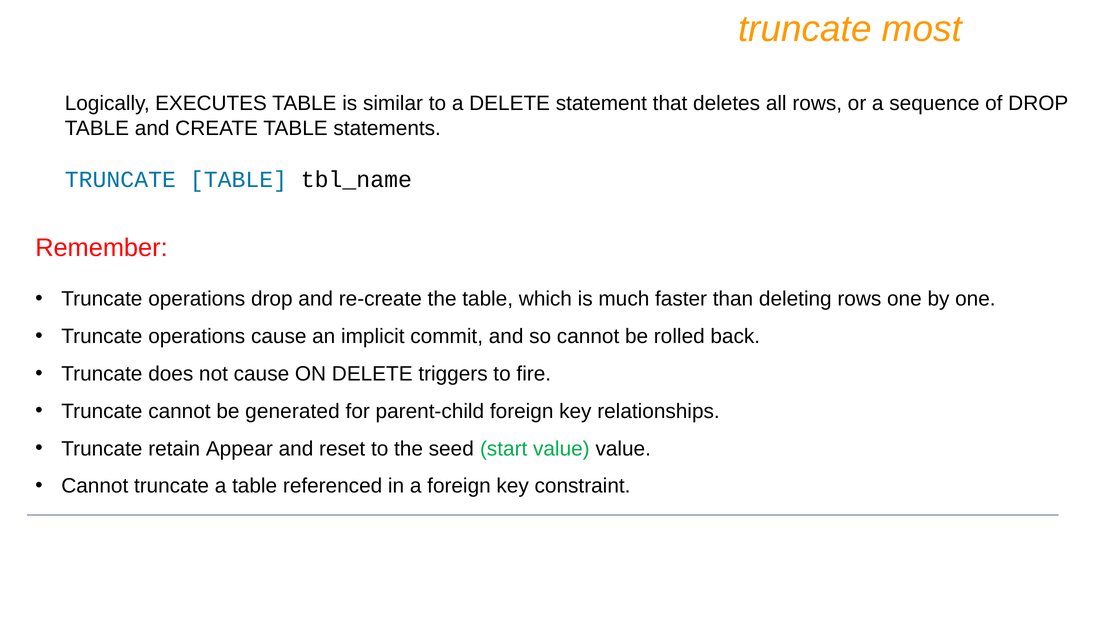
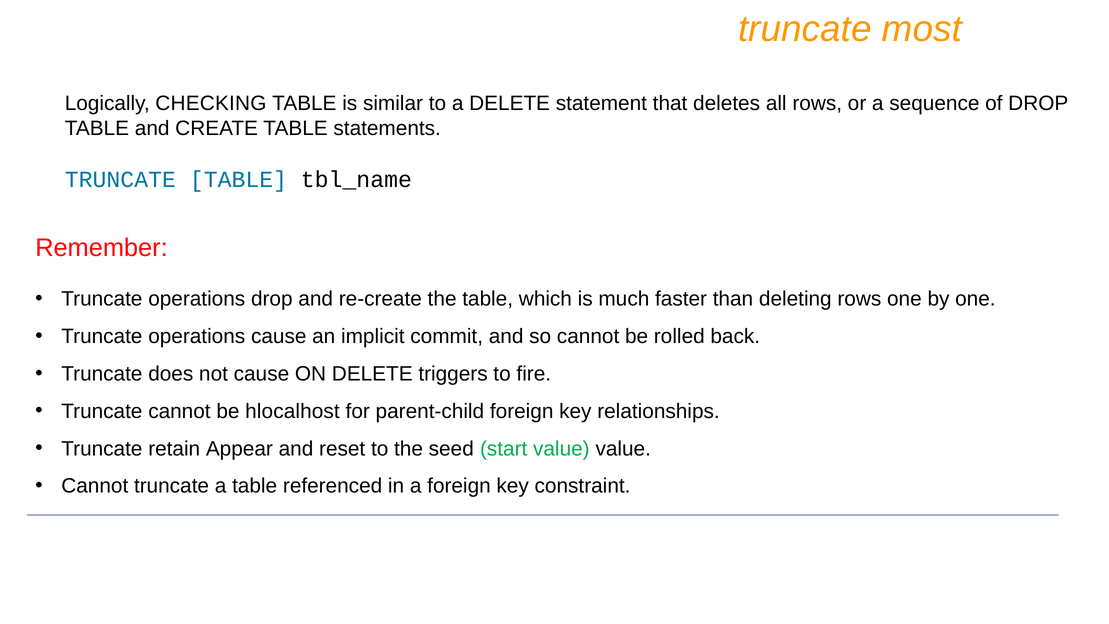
EXECUTES: EXECUTES -> CHECKING
generated: generated -> hlocalhost
